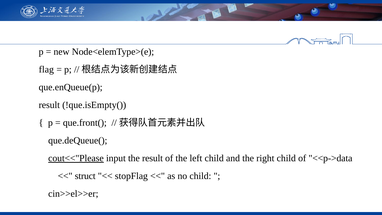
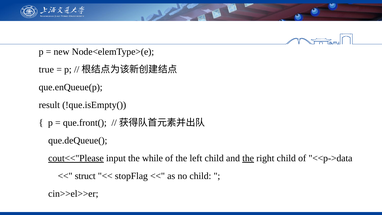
flag: flag -> true
the result: result -> while
the at (248, 158) underline: none -> present
